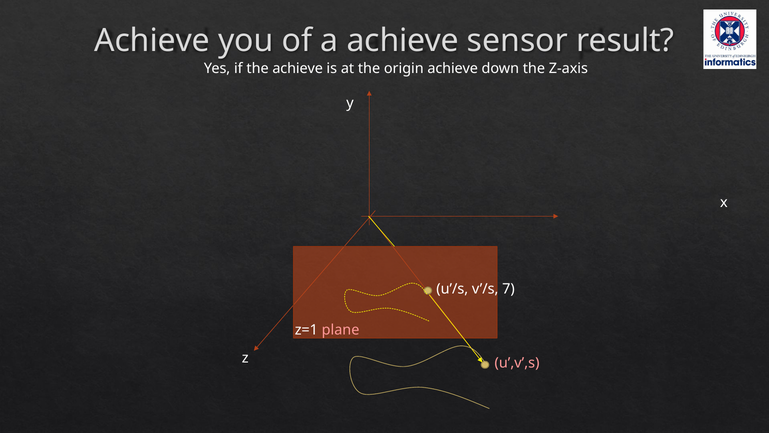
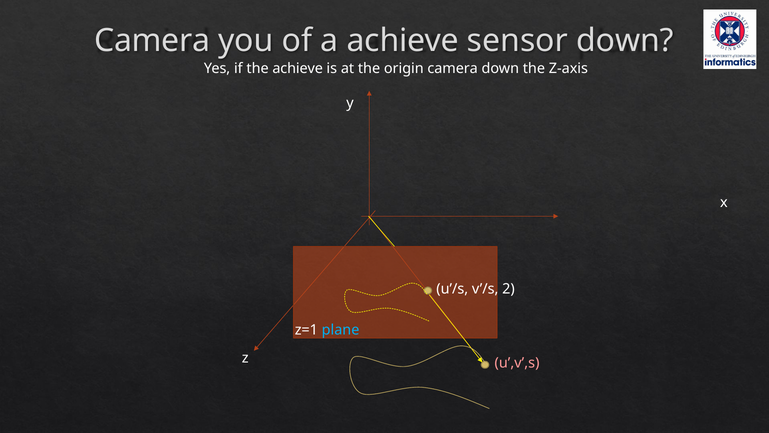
Achieve at (152, 41): Achieve -> Camera
sensor result: result -> down
origin achieve: achieve -> camera
7: 7 -> 2
plane colour: pink -> light blue
